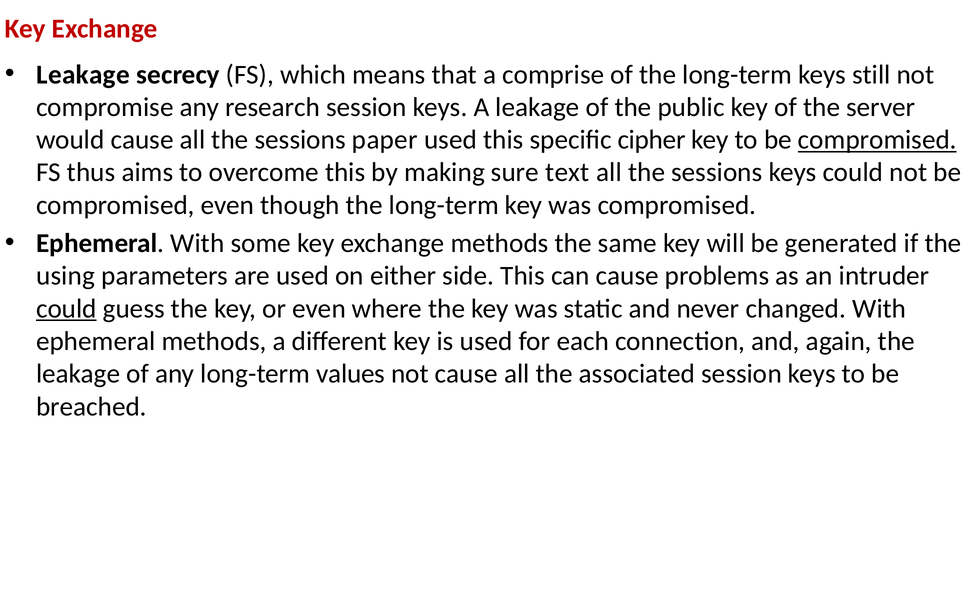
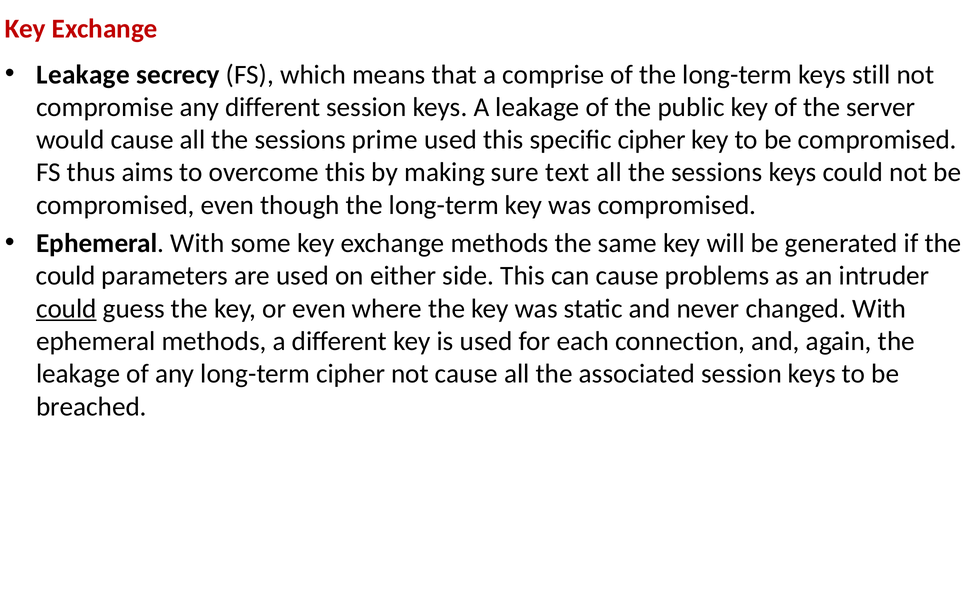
any research: research -> different
paper: paper -> prime
compromised at (877, 140) underline: present -> none
using at (66, 276): using -> could
long-term values: values -> cipher
